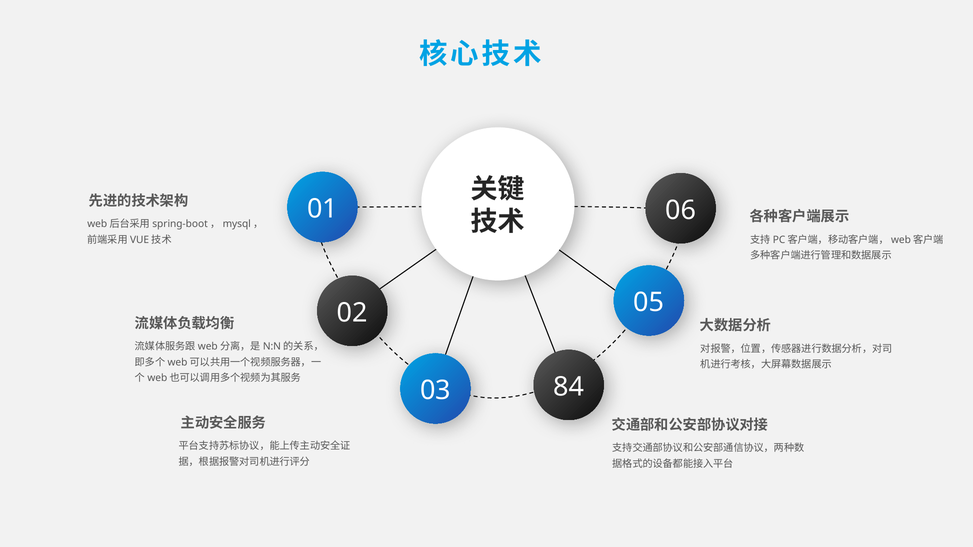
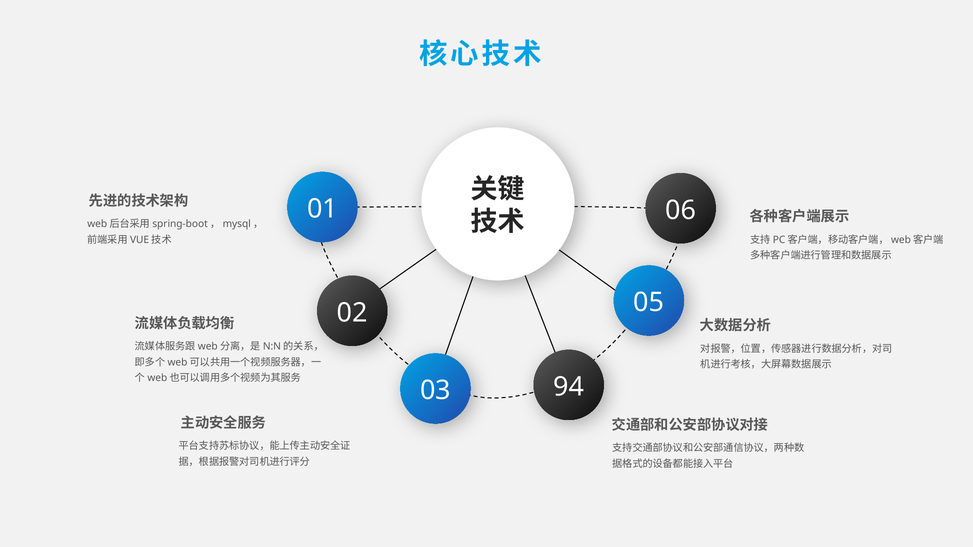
84: 84 -> 94
